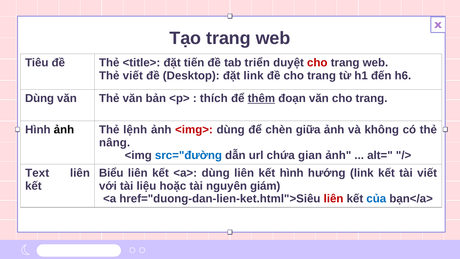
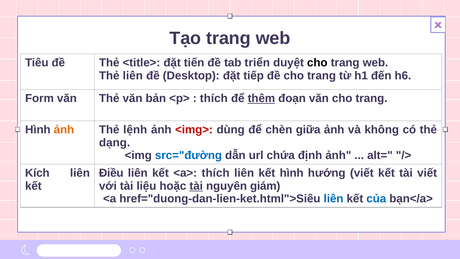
cho at (317, 63) colour: red -> black
Thẻ viết: viết -> liên
đặt link: link -> tiếp
Dùng at (40, 98): Dùng -> Form
ảnh at (64, 130) colour: black -> orange
nâng: nâng -> dạng
gian: gian -> định
Text: Text -> Kích
Biểu: Biểu -> Điều
<a> dùng: dùng -> thích
hướng link: link -> viết
tài at (196, 186) underline: none -> present
liên at (334, 199) colour: red -> blue
